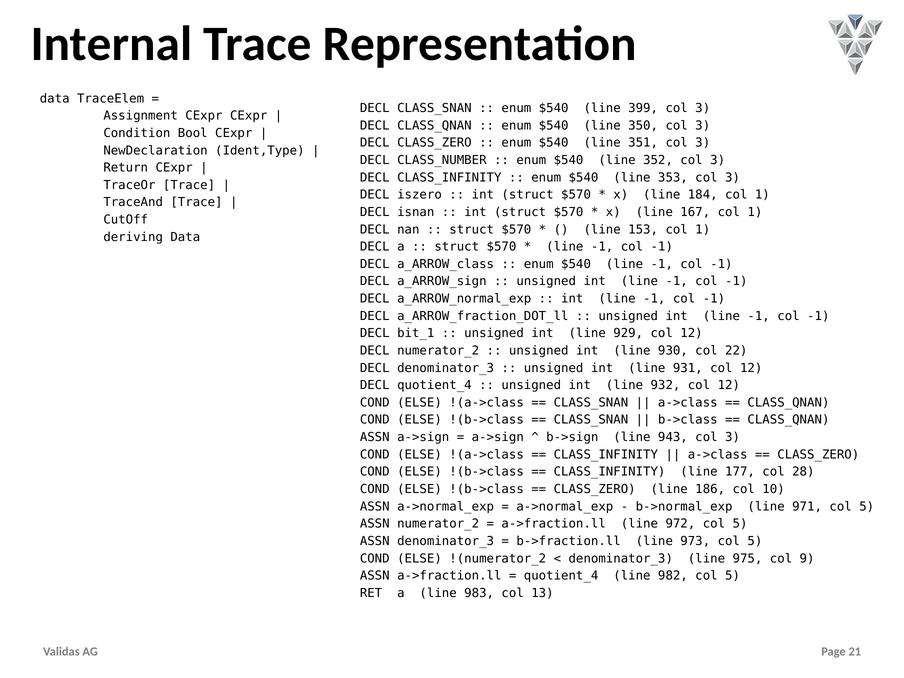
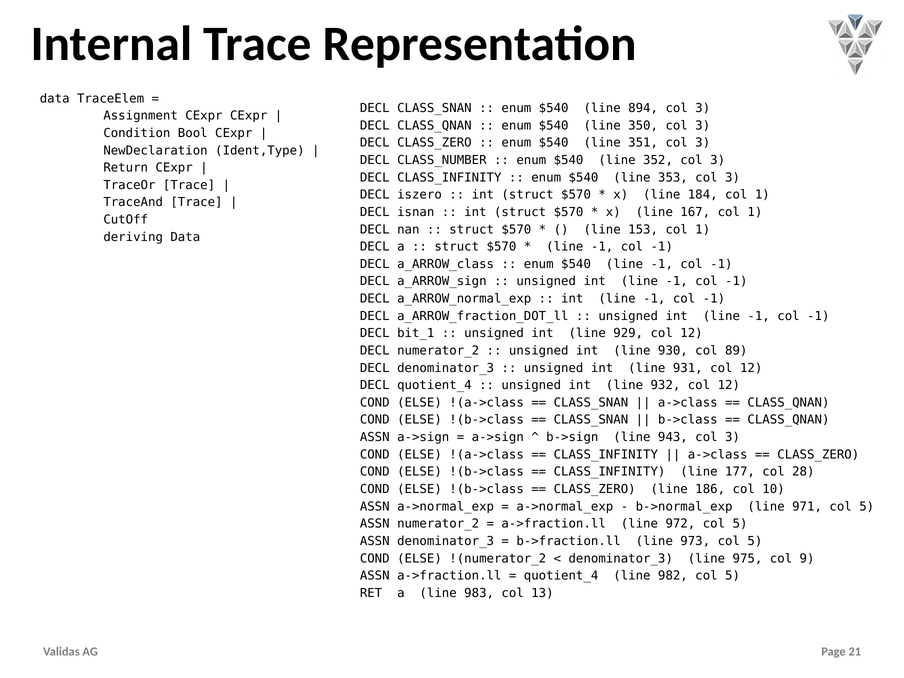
399: 399 -> 894
22: 22 -> 89
